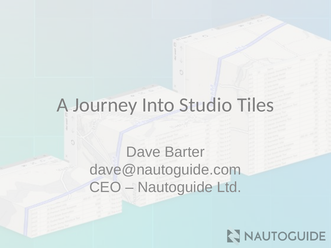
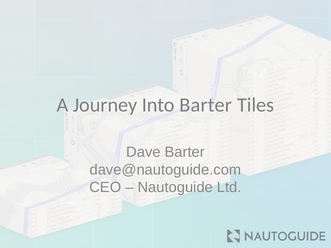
Into Studio: Studio -> Barter
